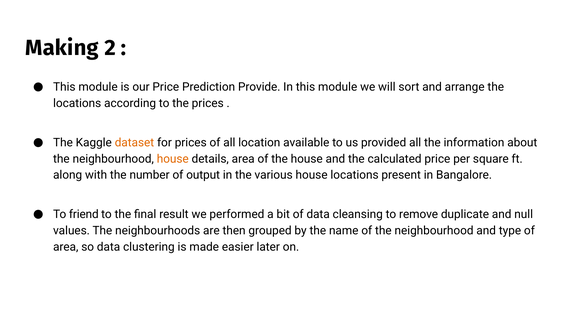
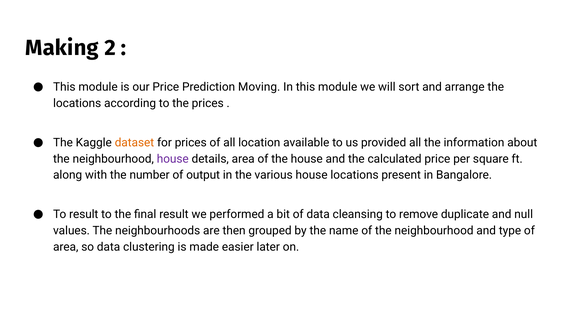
Provide: Provide -> Moving
house at (173, 159) colour: orange -> purple
To friend: friend -> result
